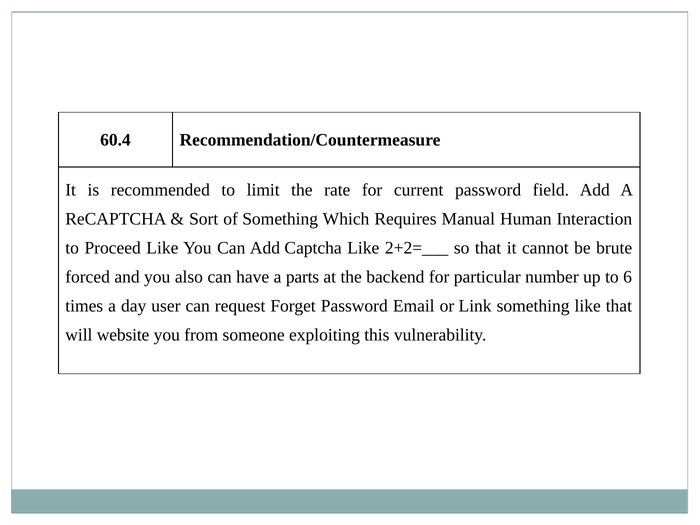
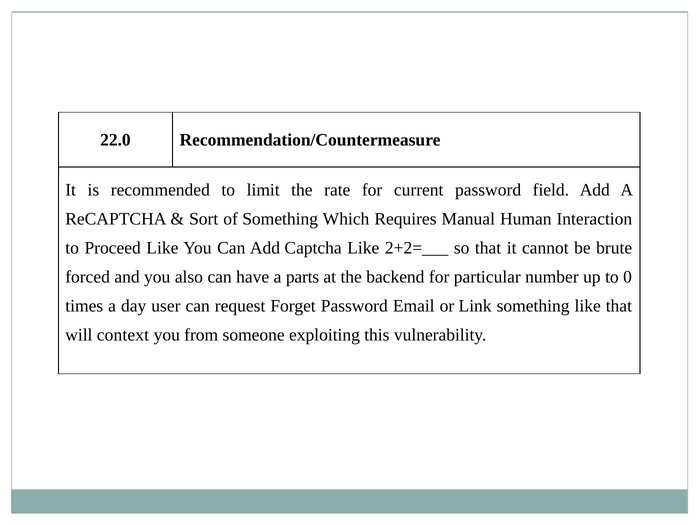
60.4: 60.4 -> 22.0
6: 6 -> 0
website: website -> context
